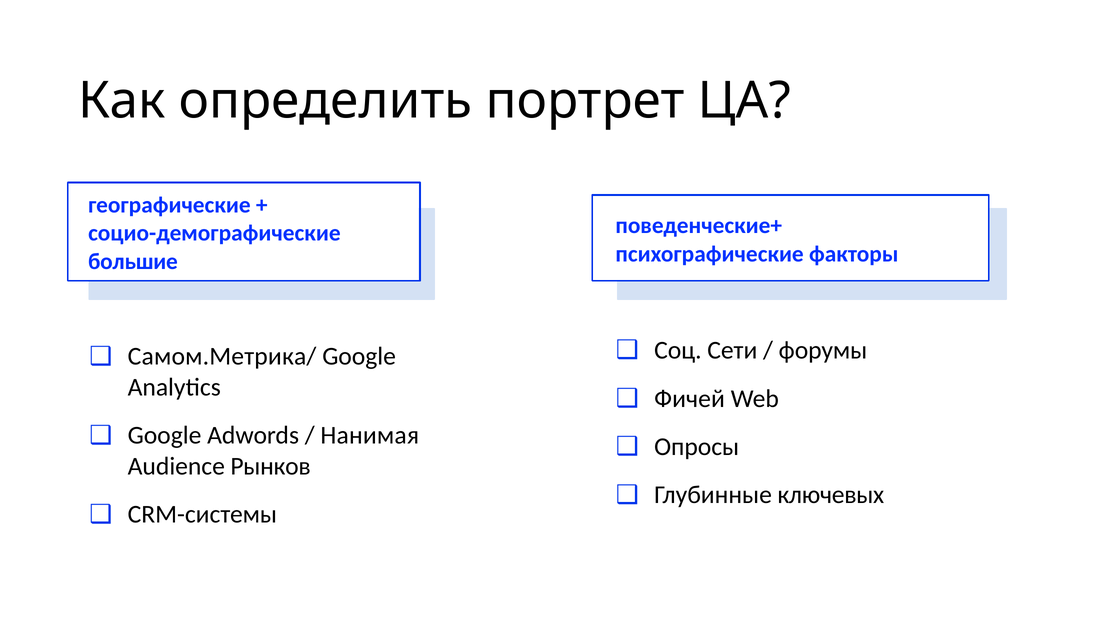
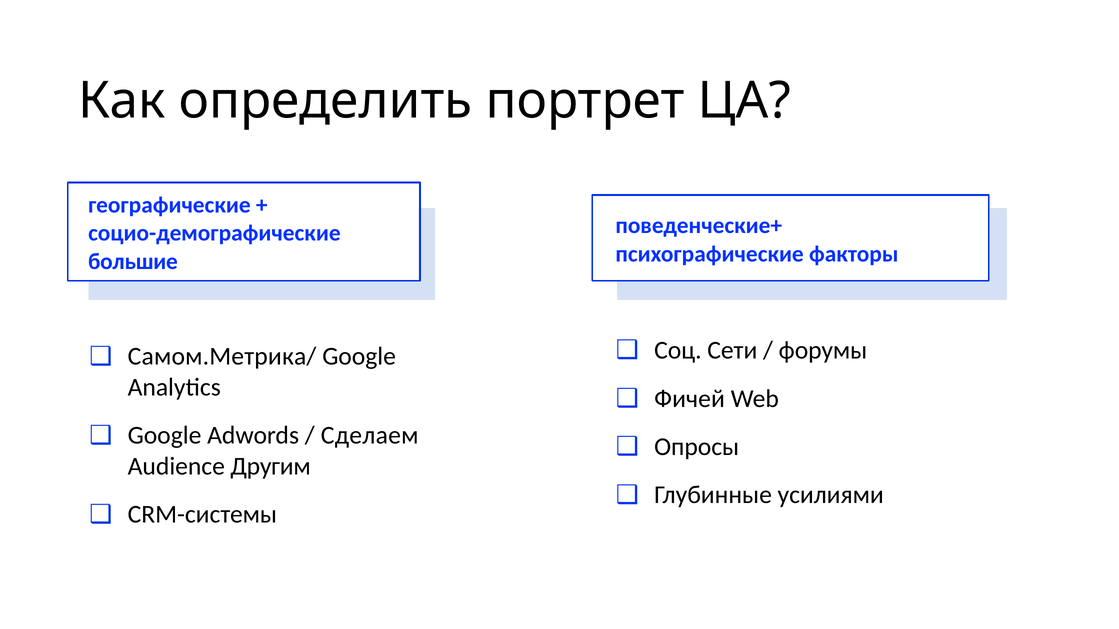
Нанимая: Нанимая -> Сделаем
Рынков: Рынков -> Другим
ключевых: ключевых -> усилиями
